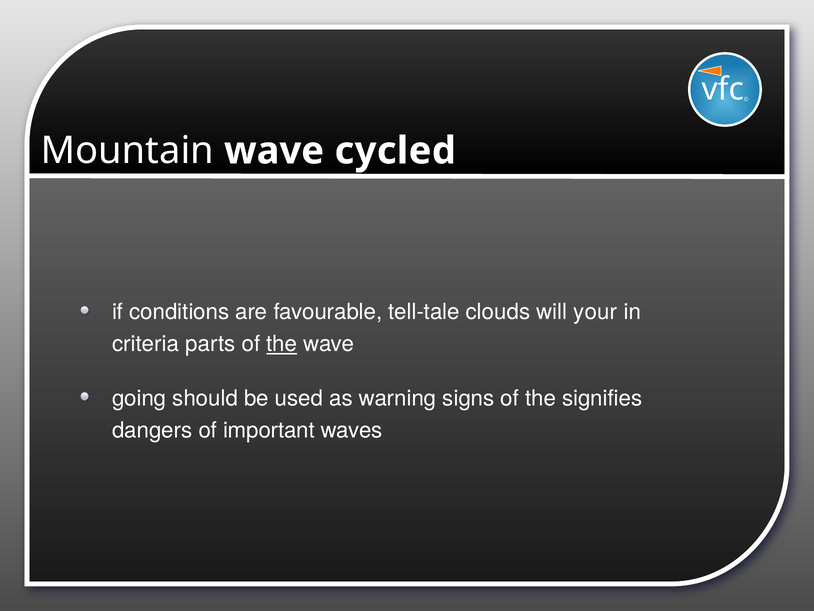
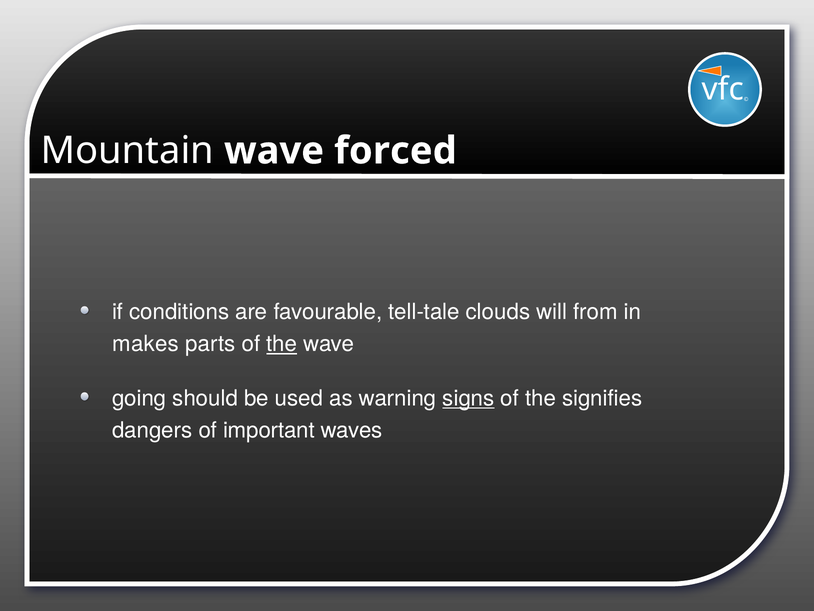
cycled: cycled -> forced
your: your -> from
criteria: criteria -> makes
signs underline: none -> present
